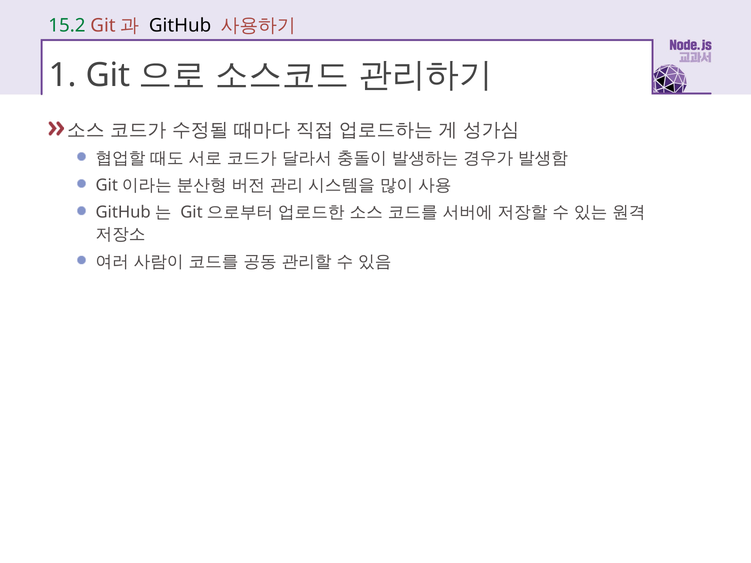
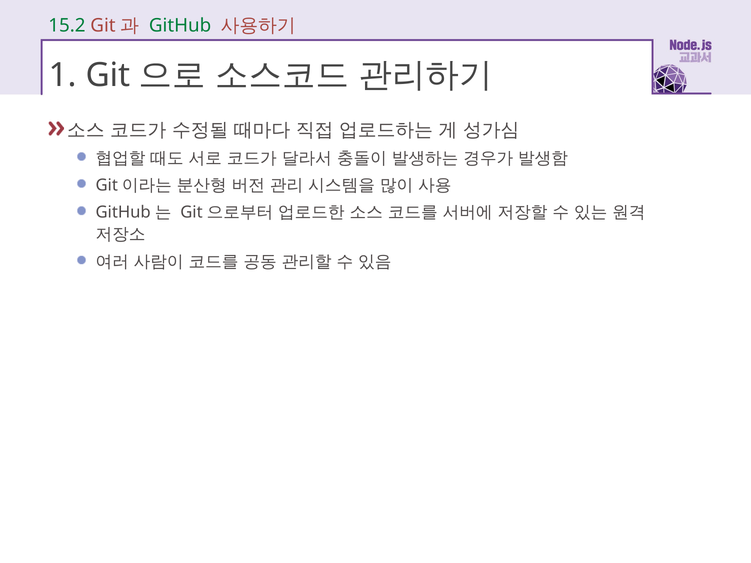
GitHub colour: black -> green
